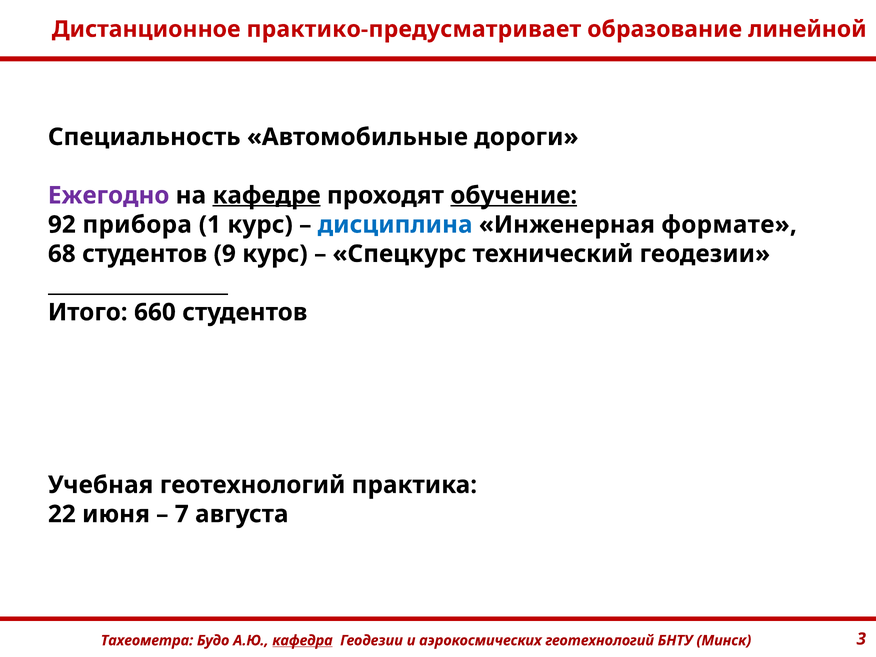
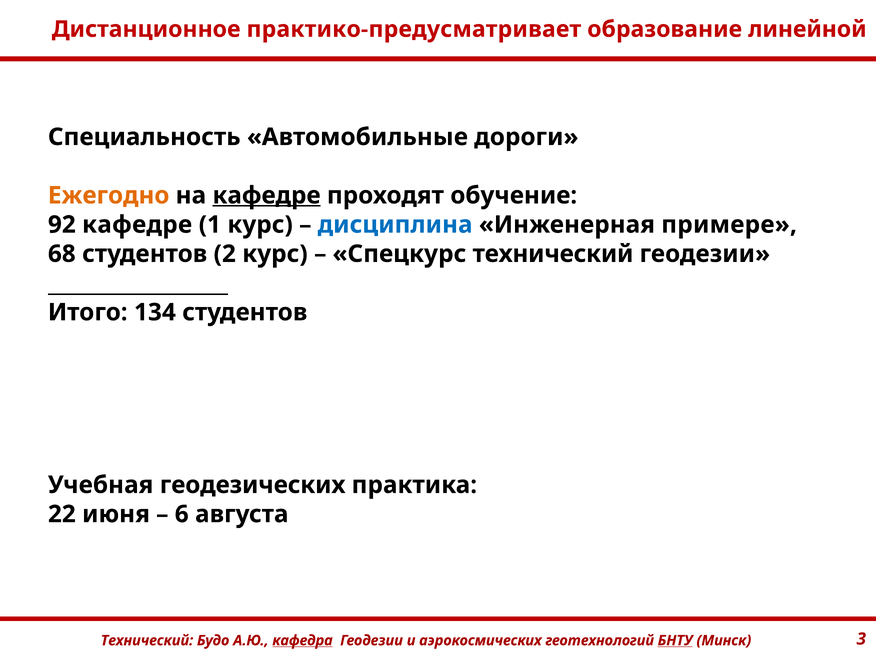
Ежегодно colour: purple -> orange
обучение underline: present -> none
92 прибора: прибора -> кафедре
формате: формате -> примере
9: 9 -> 2
660: 660 -> 134
Учебная геотехнологий: геотехнологий -> геодезических
7: 7 -> 6
Тахеометра at (147, 640): Тахеометра -> Технический
БНТУ underline: none -> present
